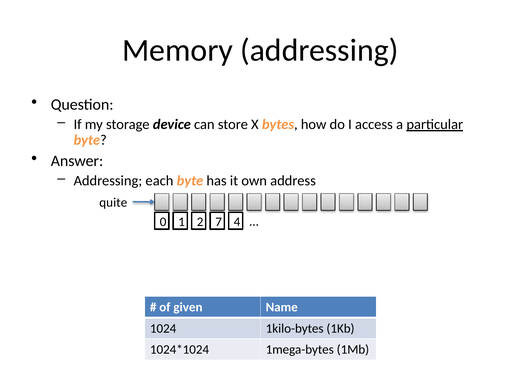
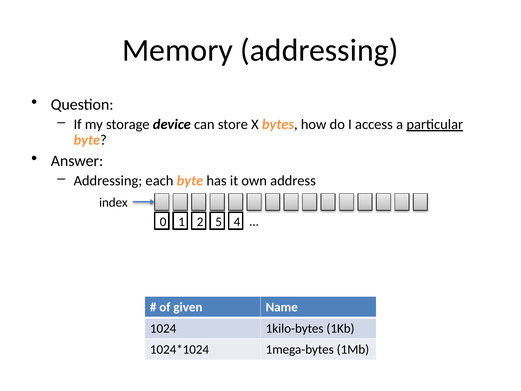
quite: quite -> index
7: 7 -> 5
